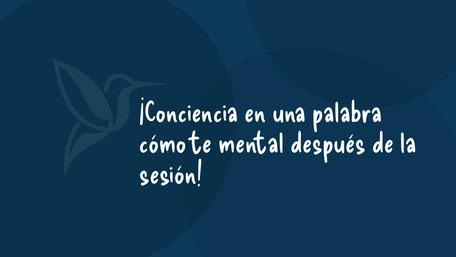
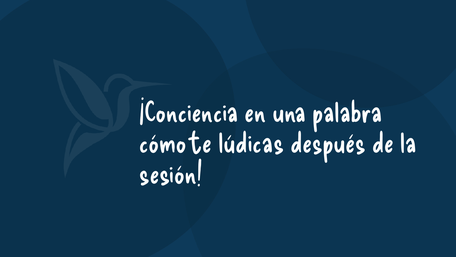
mental: mental -> lúdicas
